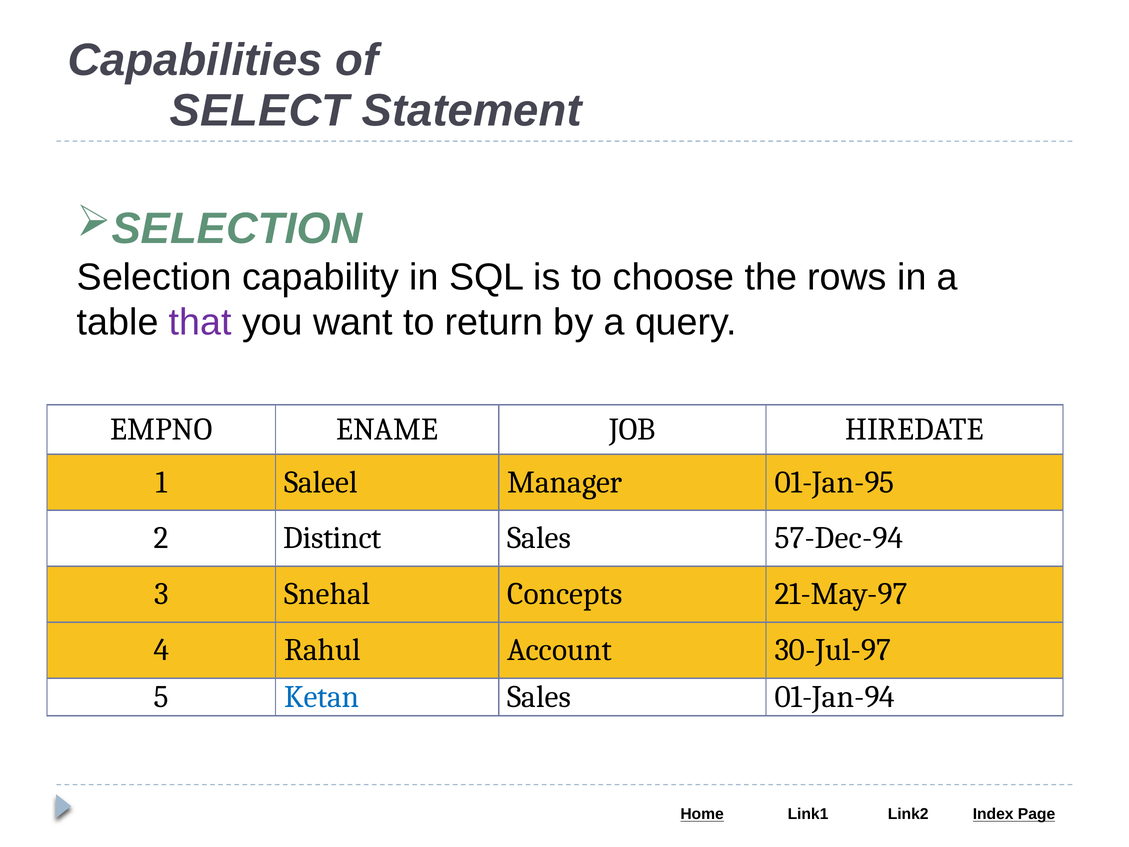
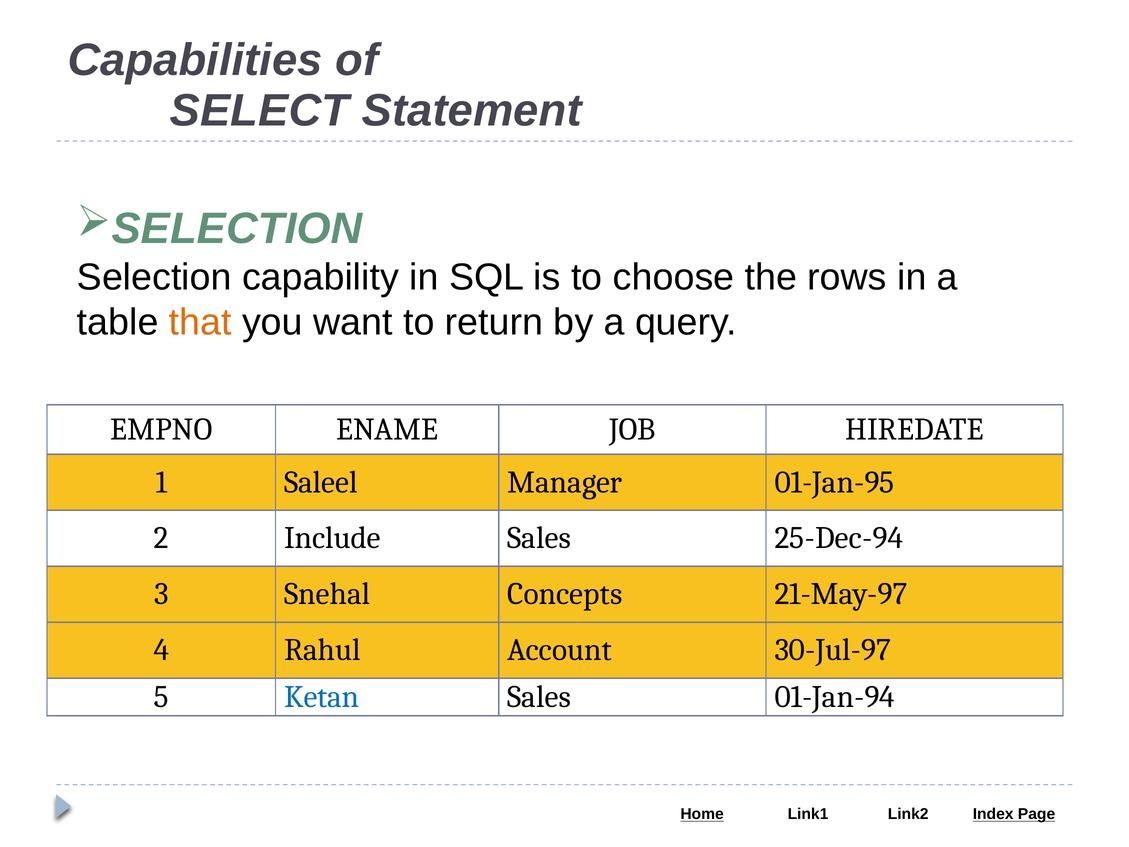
that colour: purple -> orange
Distinct: Distinct -> Include
57-Dec-94: 57-Dec-94 -> 25-Dec-94
